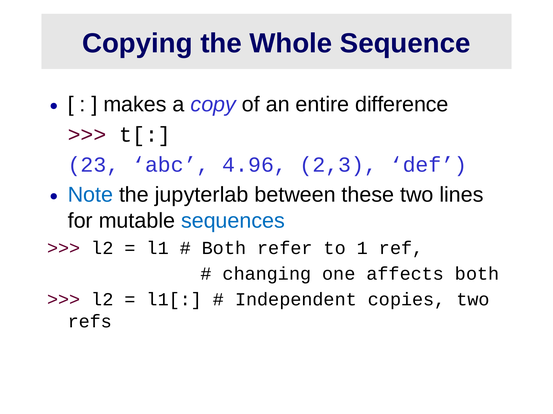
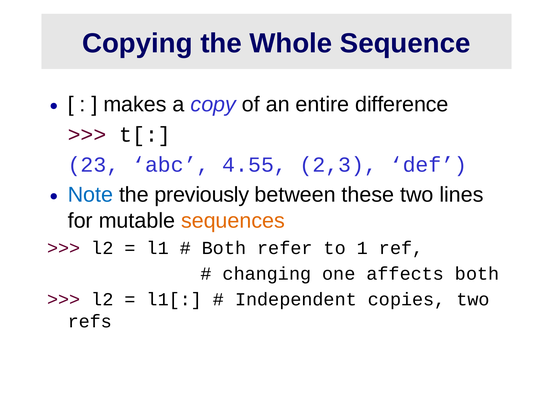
4.96: 4.96 -> 4.55
jupyterlab: jupyterlab -> previously
sequences colour: blue -> orange
